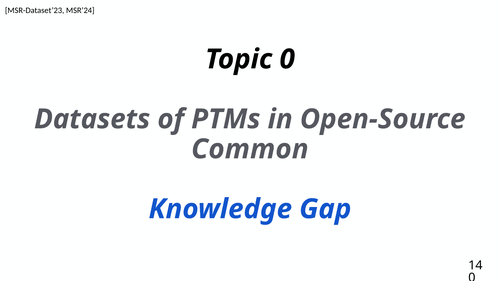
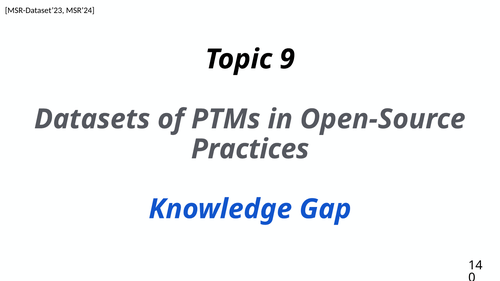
Topic 0: 0 -> 9
Common: Common -> Practices
